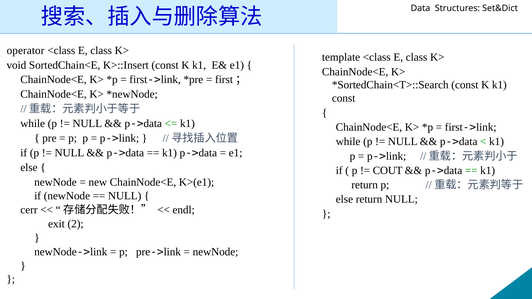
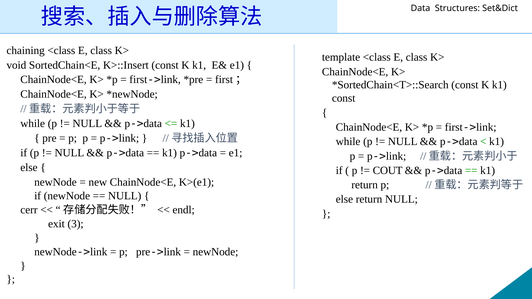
operator: operator -> chaining
2: 2 -> 3
